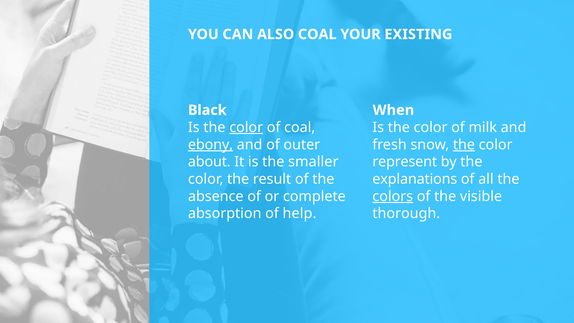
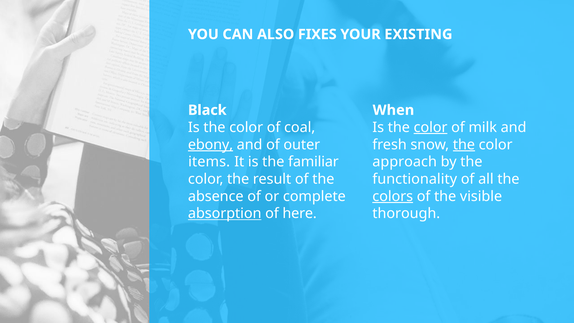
ALSO COAL: COAL -> FIXES
color at (246, 127) underline: present -> none
color at (431, 127) underline: none -> present
about: about -> items
smaller: smaller -> familiar
represent: represent -> approach
explanations: explanations -> functionality
absorption underline: none -> present
help: help -> here
